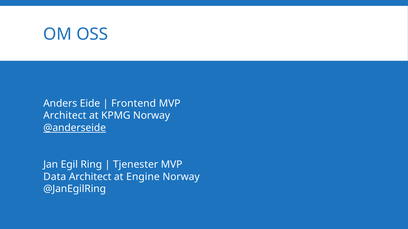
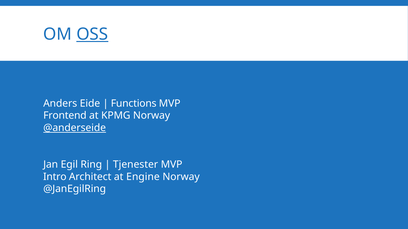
OSS underline: none -> present
Frontend: Frontend -> Functions
Architect at (65, 116): Architect -> Frontend
Data: Data -> Intro
